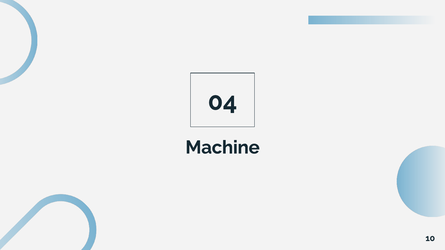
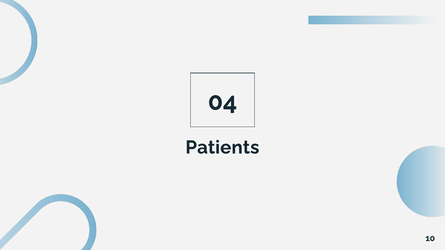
Machine: Machine -> Patients
